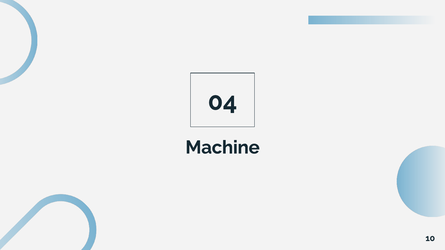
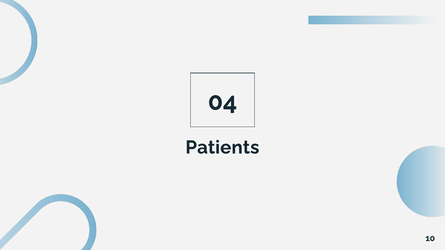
Machine: Machine -> Patients
